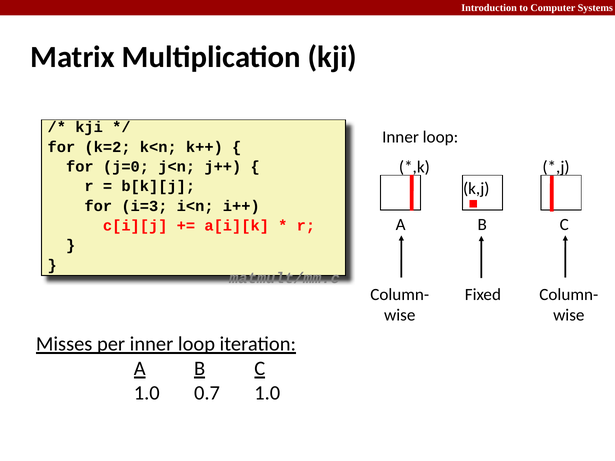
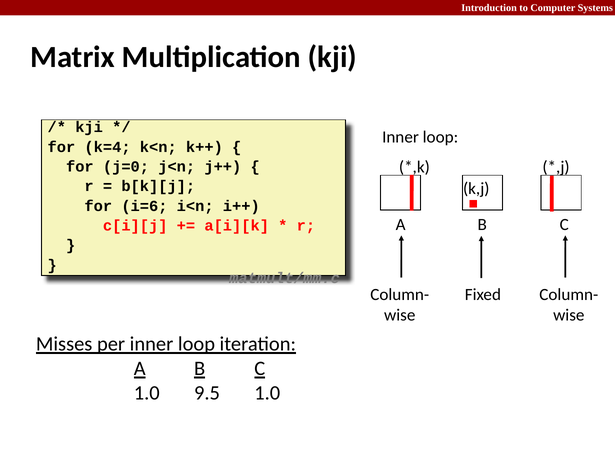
k=2: k=2 -> k=4
i=3: i=3 -> i=6
0.7: 0.7 -> 9.5
